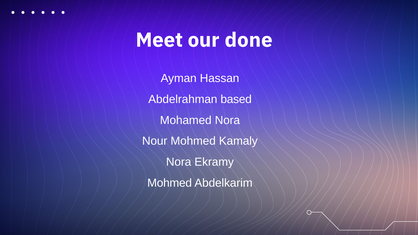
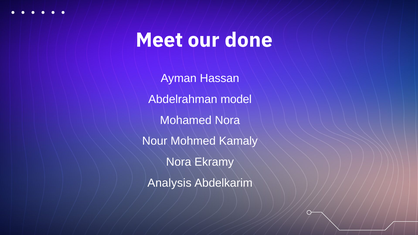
based: based -> model
Mohmed at (170, 183): Mohmed -> Analysis
